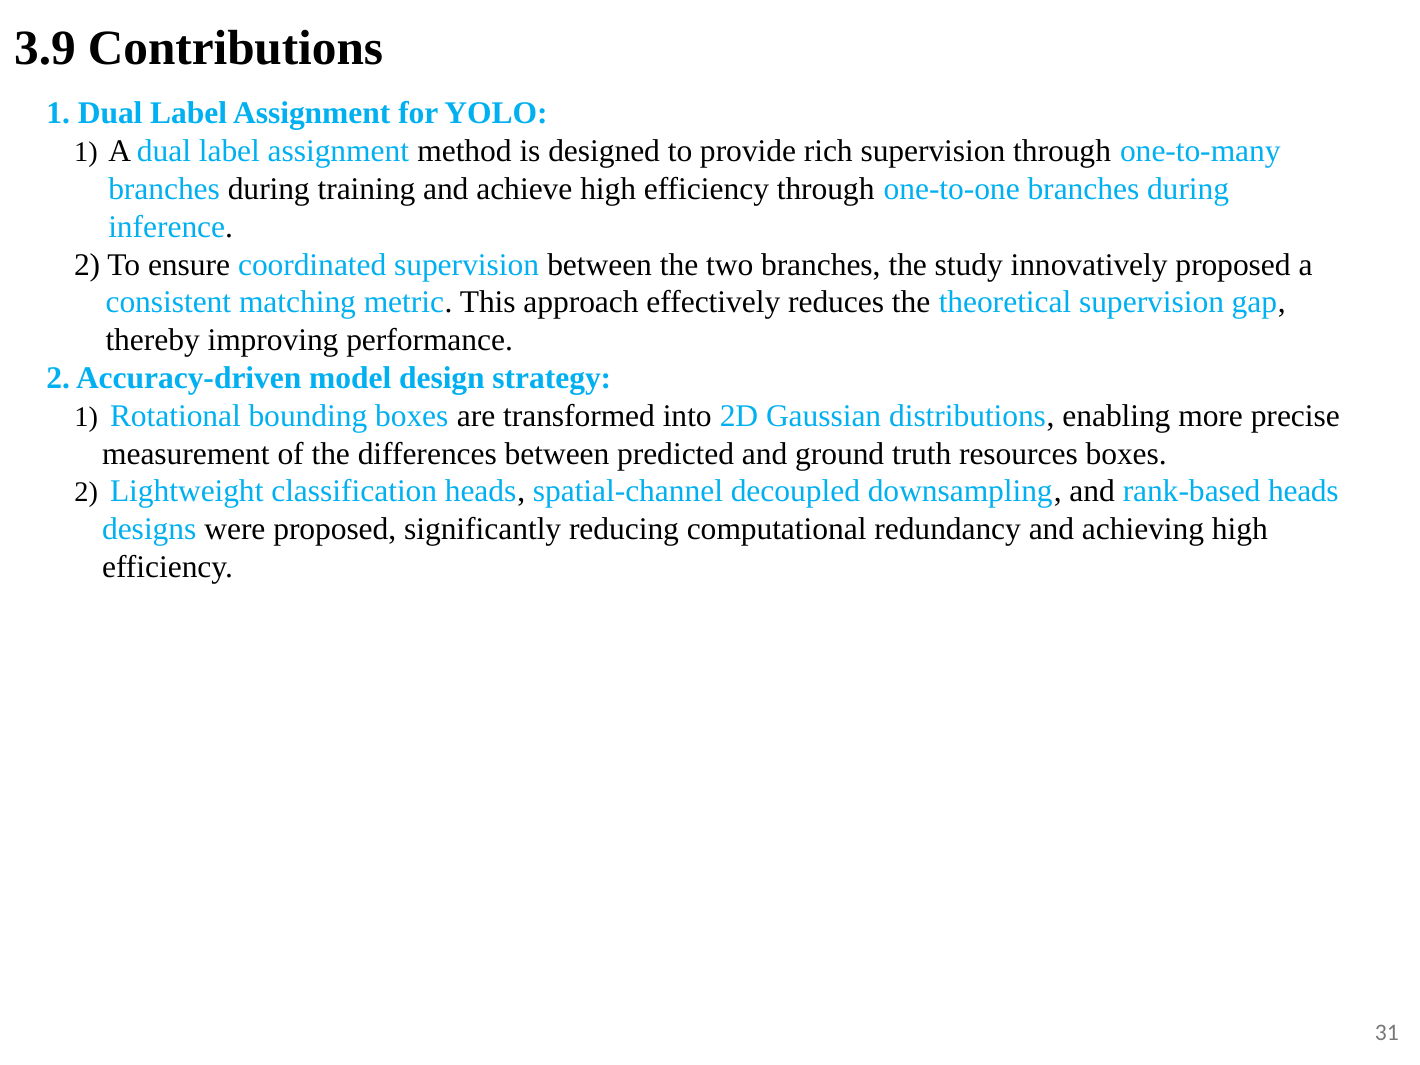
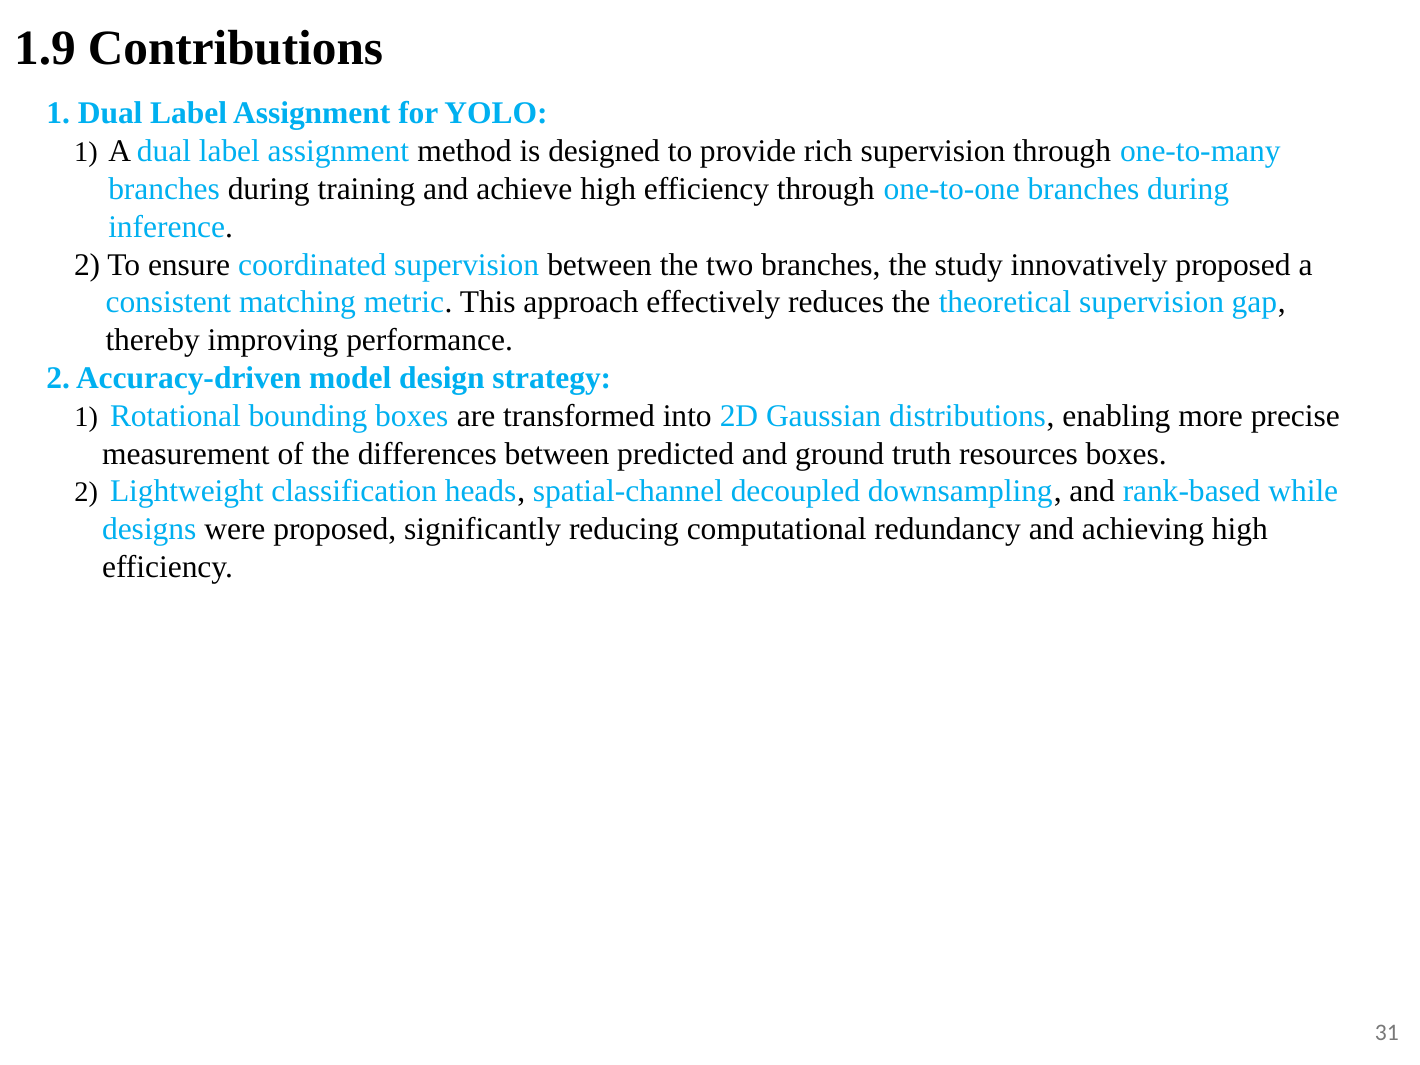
3.9: 3.9 -> 1.9
rank-based heads: heads -> while
